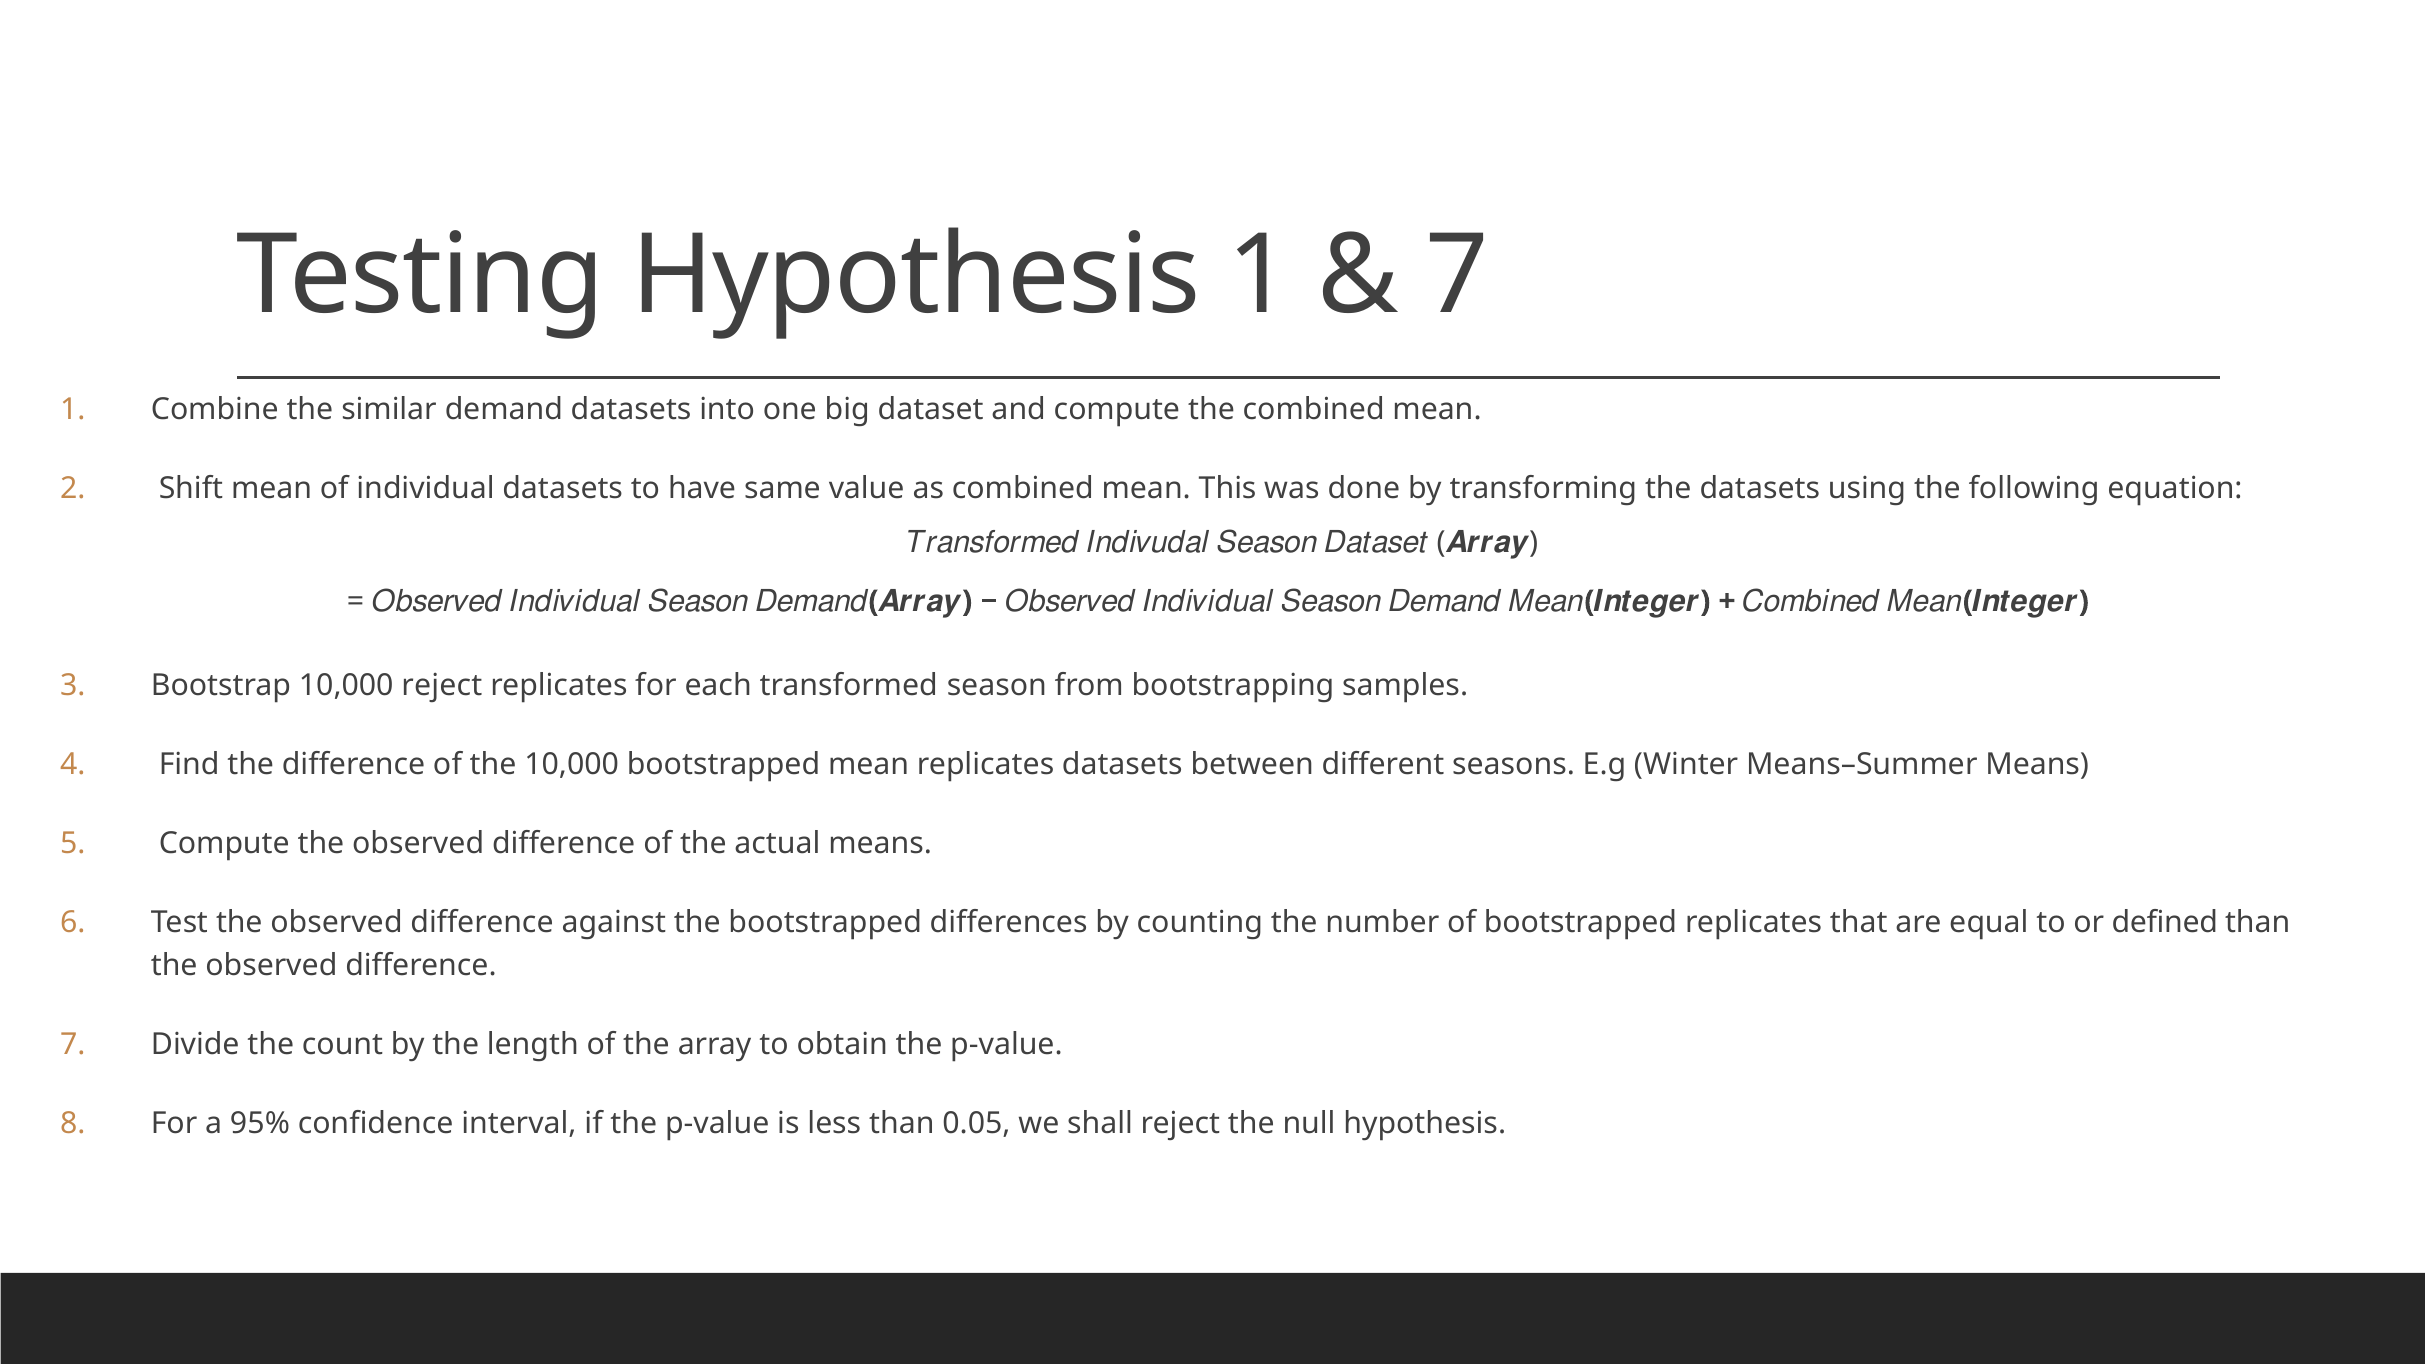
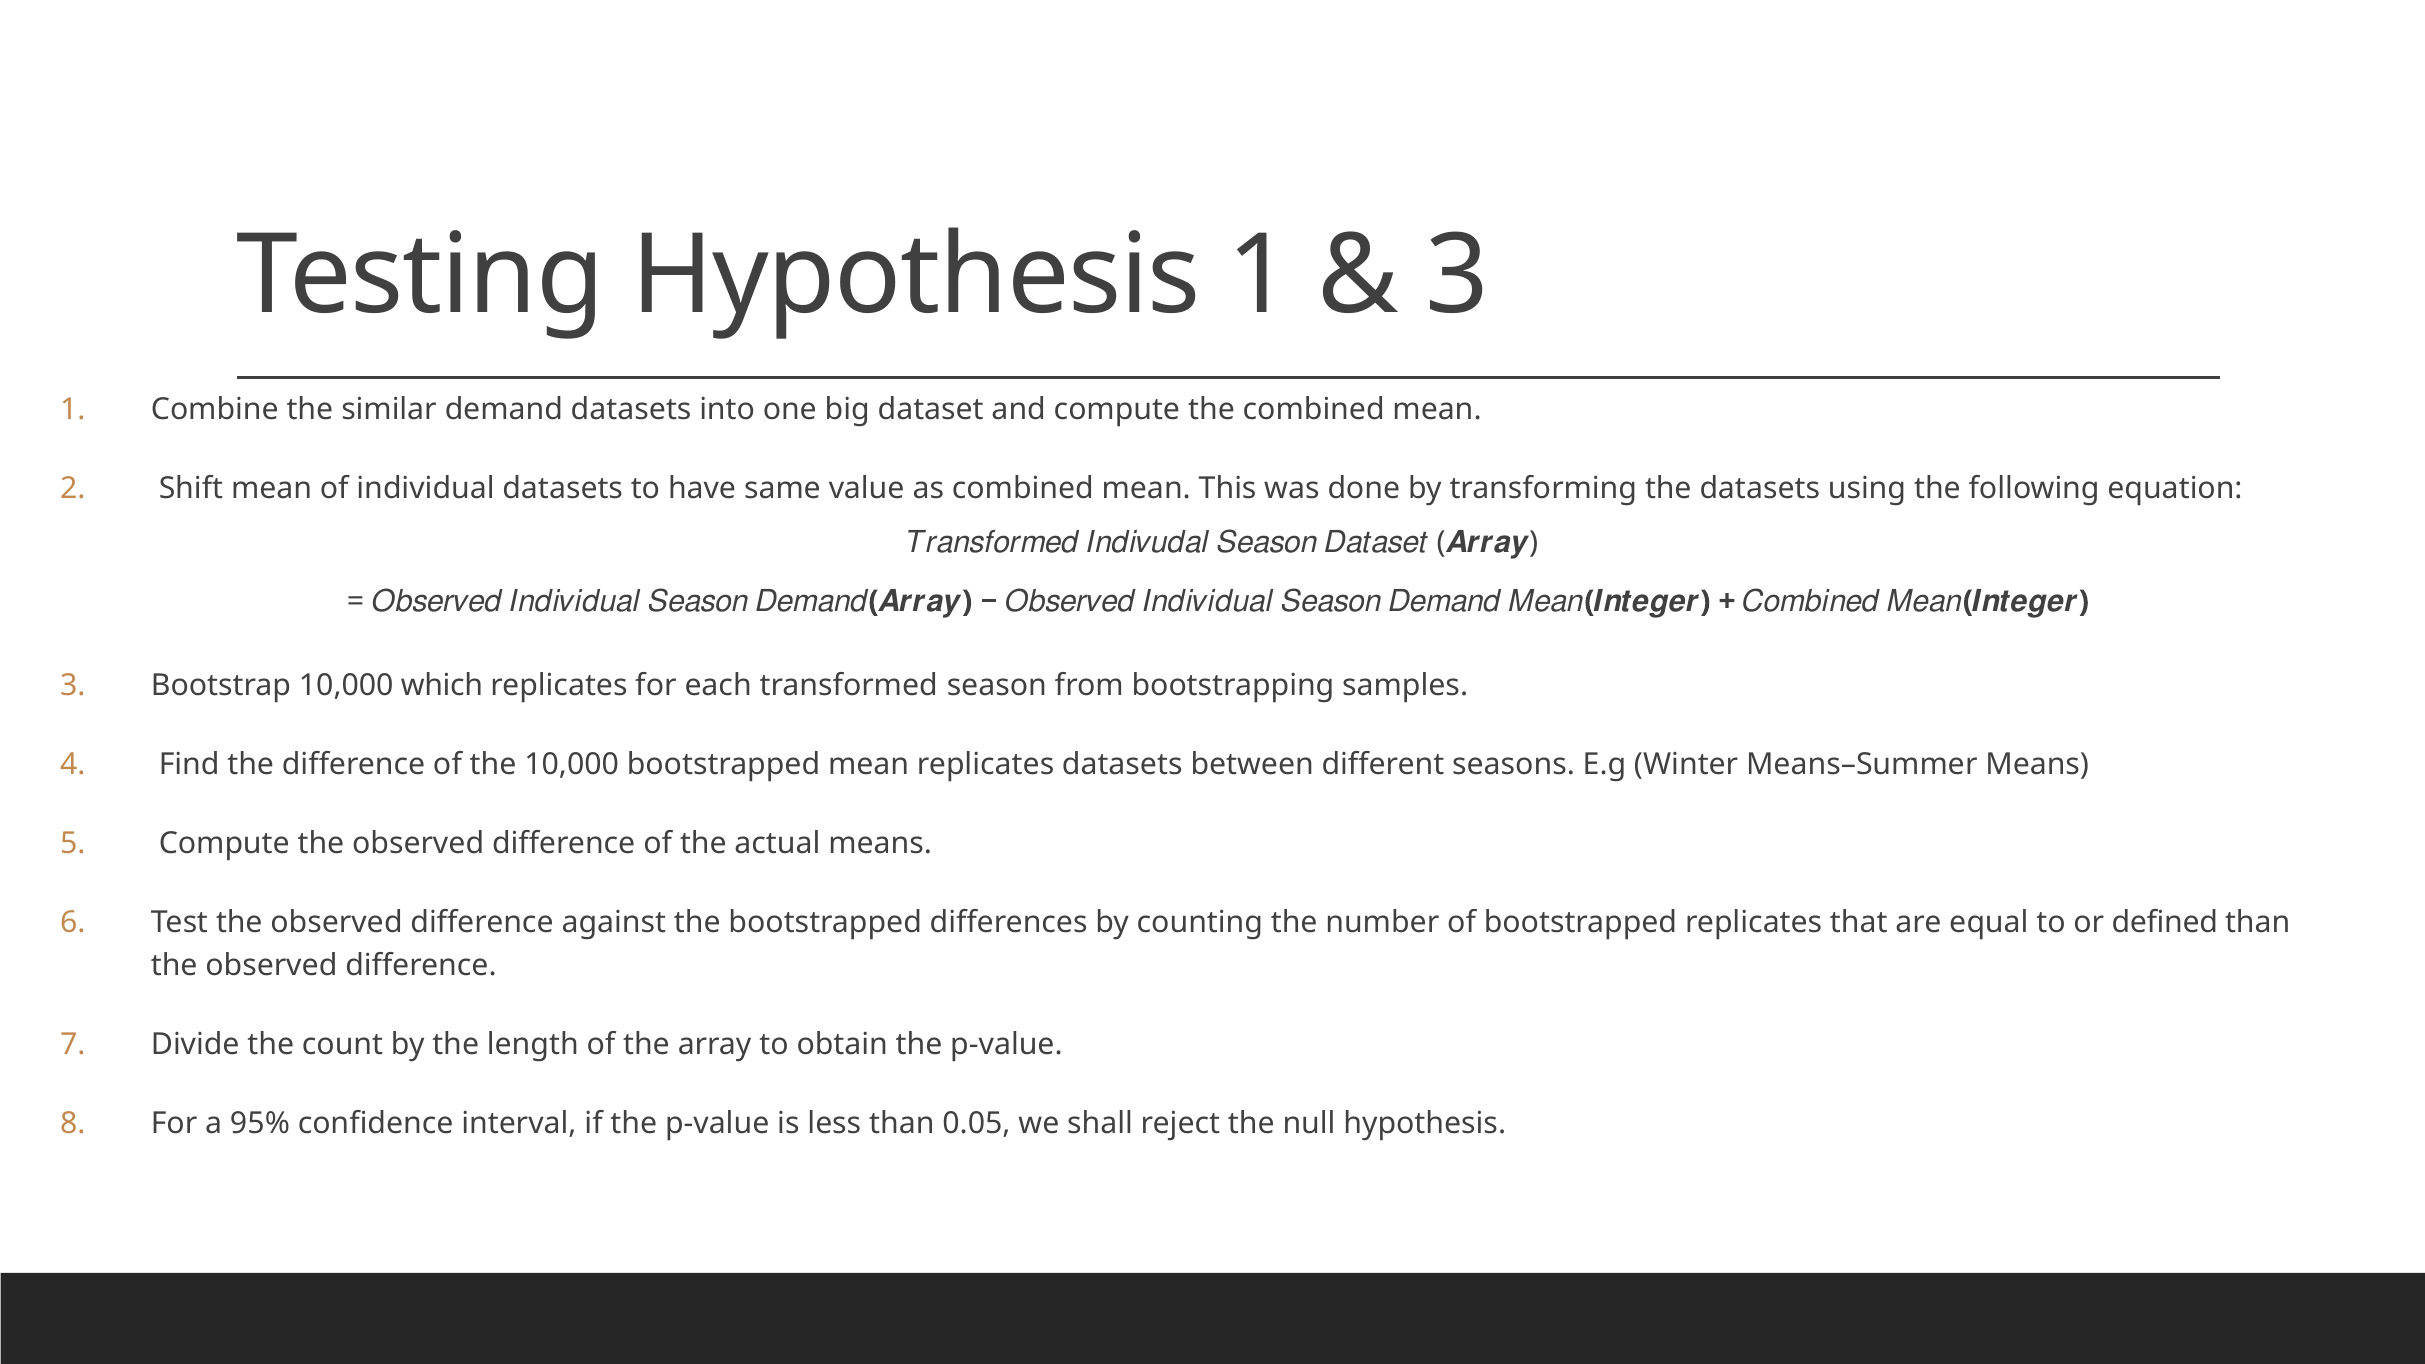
7 at (1457, 276): 7 -> 3
10,000 reject: reject -> which
